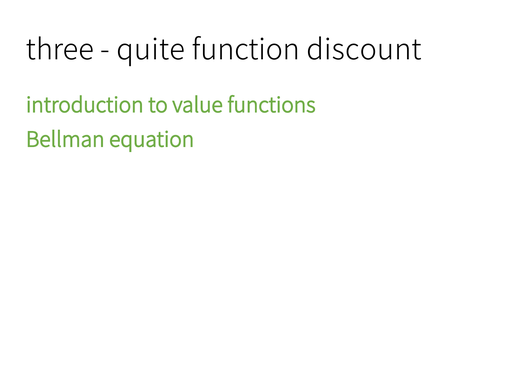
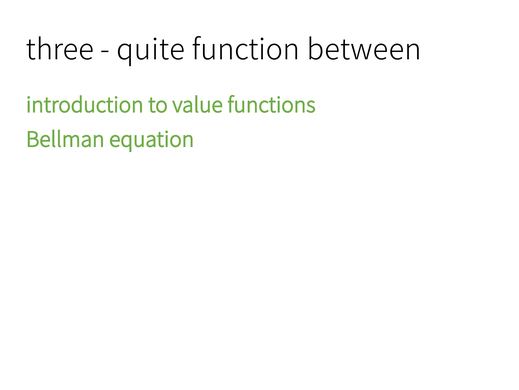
discount: discount -> between
